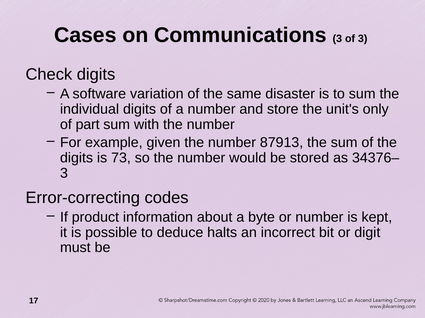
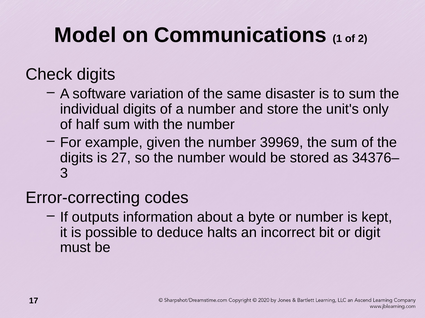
Cases: Cases -> Model
Communications 3: 3 -> 1
of 3: 3 -> 2
part: part -> half
87913: 87913 -> 39969
73: 73 -> 27
product: product -> outputs
